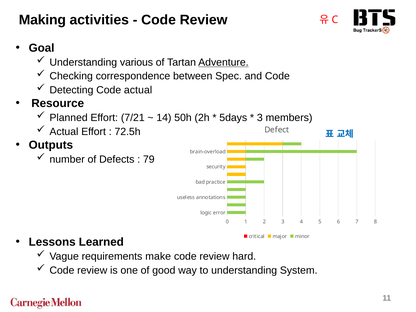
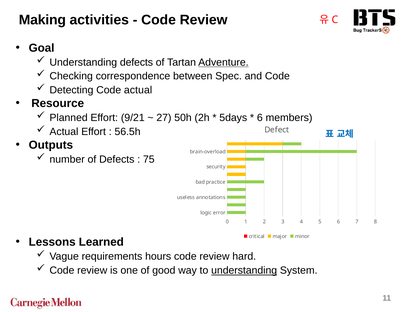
Understanding various: various -> defects
7/21: 7/21 -> 9/21
14: 14 -> 27
3 at (260, 118): 3 -> 6
72.5h: 72.5h -> 56.5h
79: 79 -> 75
make: make -> hours
understanding at (244, 270) underline: none -> present
